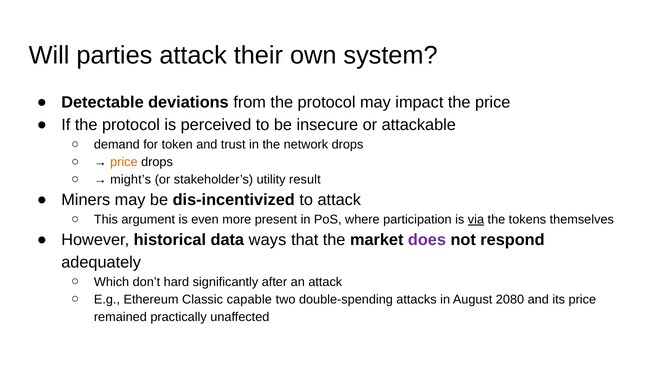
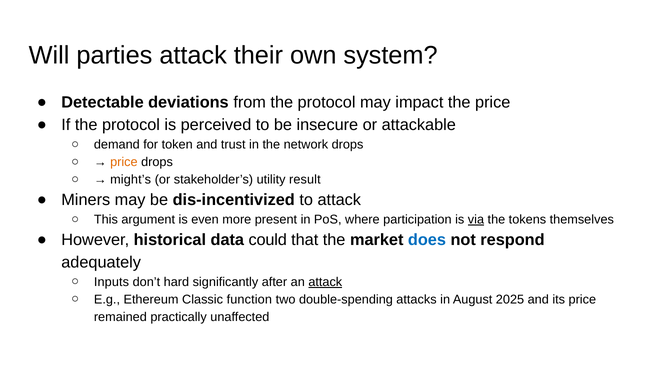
ways: ways -> could
does colour: purple -> blue
Which: Which -> Inputs
attack at (325, 282) underline: none -> present
capable: capable -> function
2080: 2080 -> 2025
